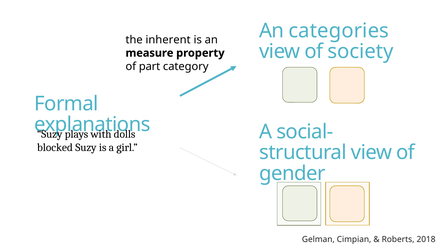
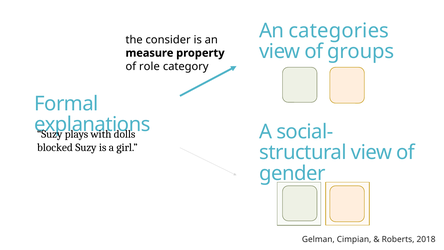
inherent: inherent -> consider
society: society -> groups
part: part -> role
